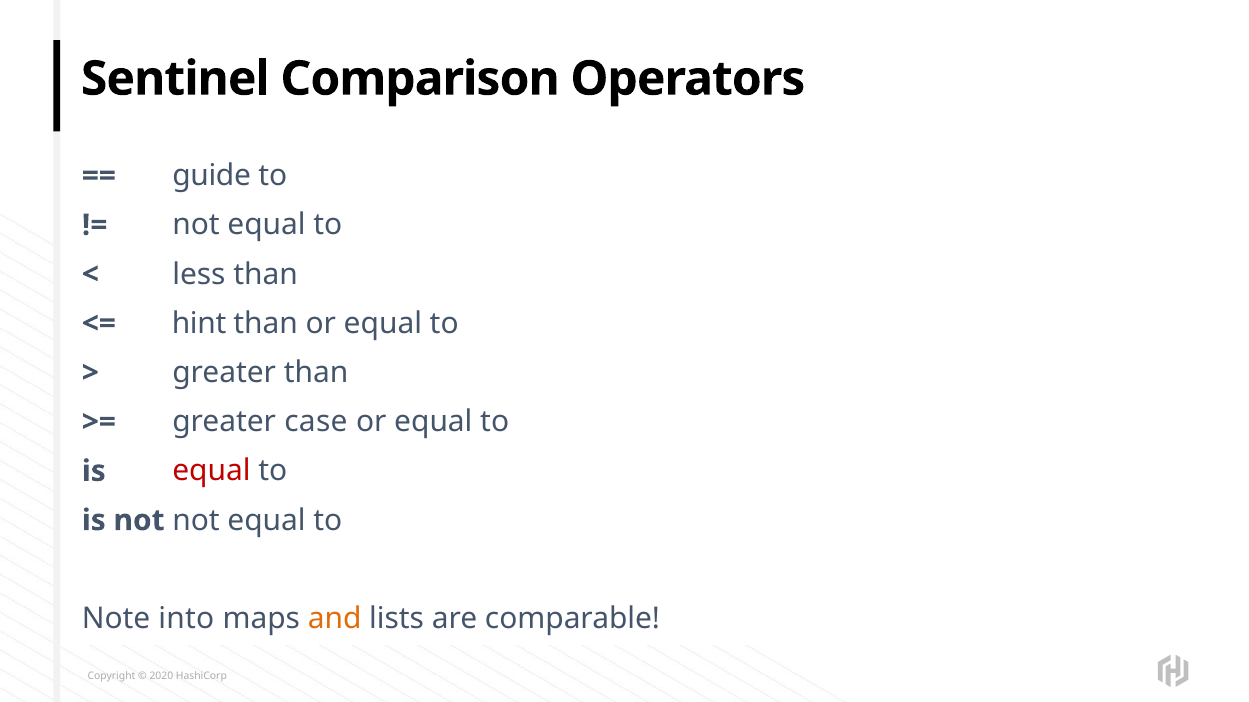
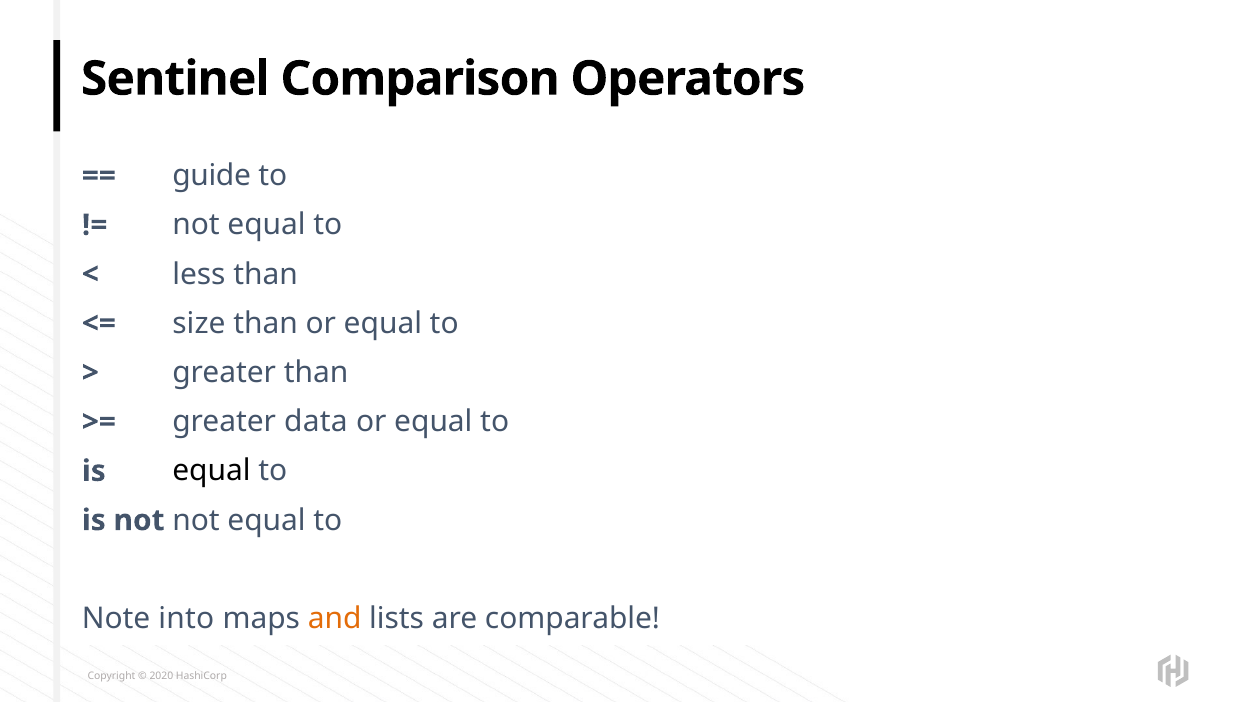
hint: hint -> size
case: case -> data
equal at (211, 471) colour: red -> black
